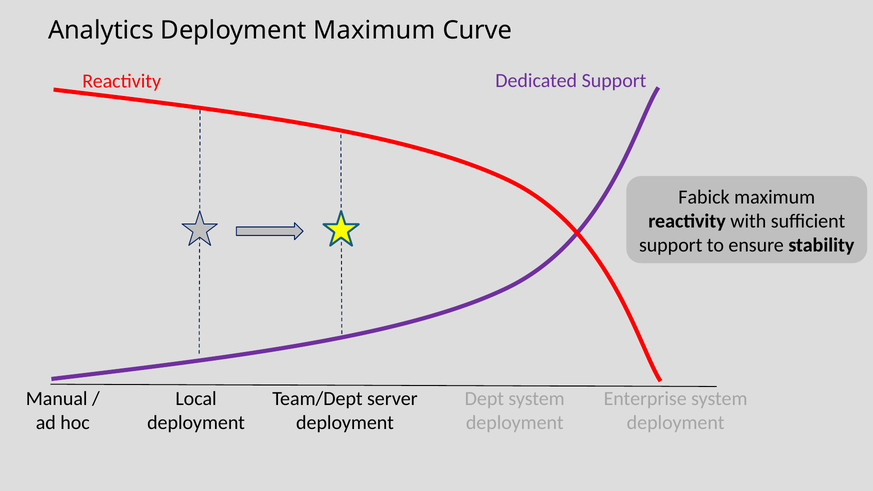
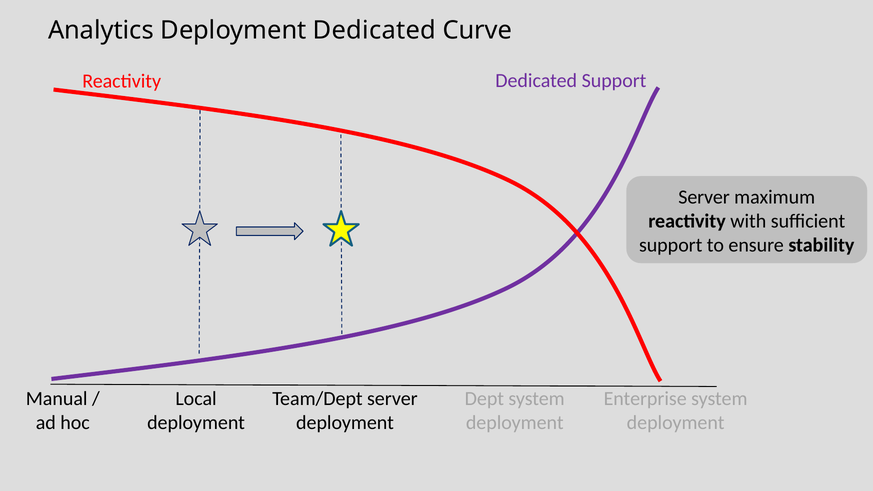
Analytics Deployment Maximum: Maximum -> Dedicated
Fabick at (704, 197): Fabick -> Server
